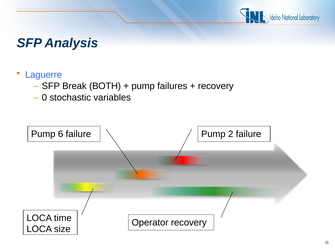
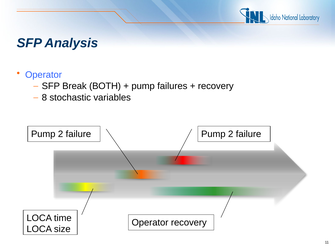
Laguerre at (44, 75): Laguerre -> Operator
0: 0 -> 8
6 at (61, 134): 6 -> 2
